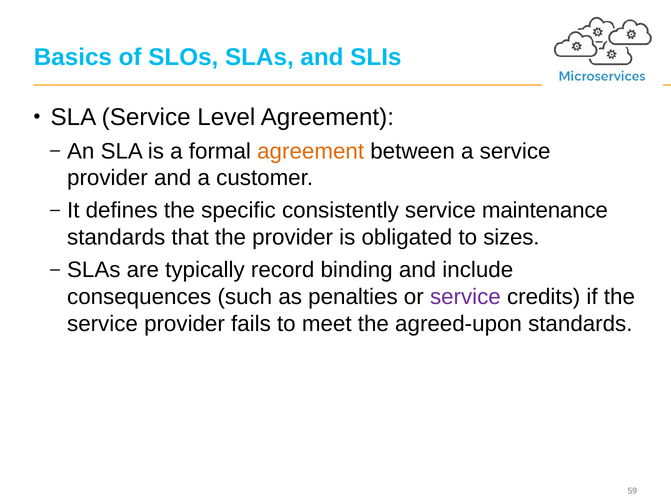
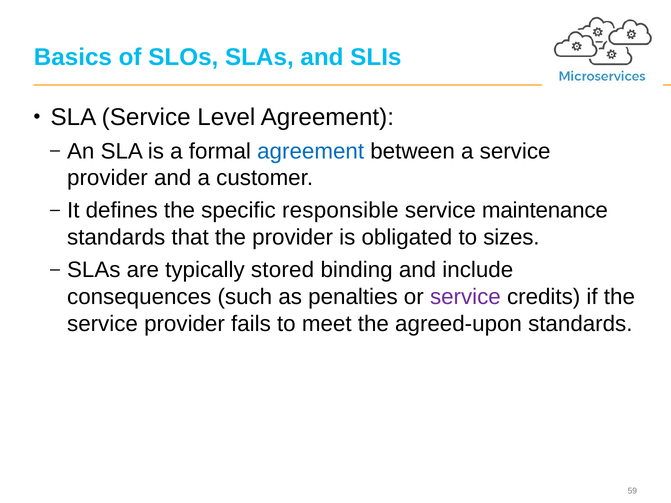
agreement at (311, 151) colour: orange -> blue
consistently: consistently -> responsible
record: record -> stored
